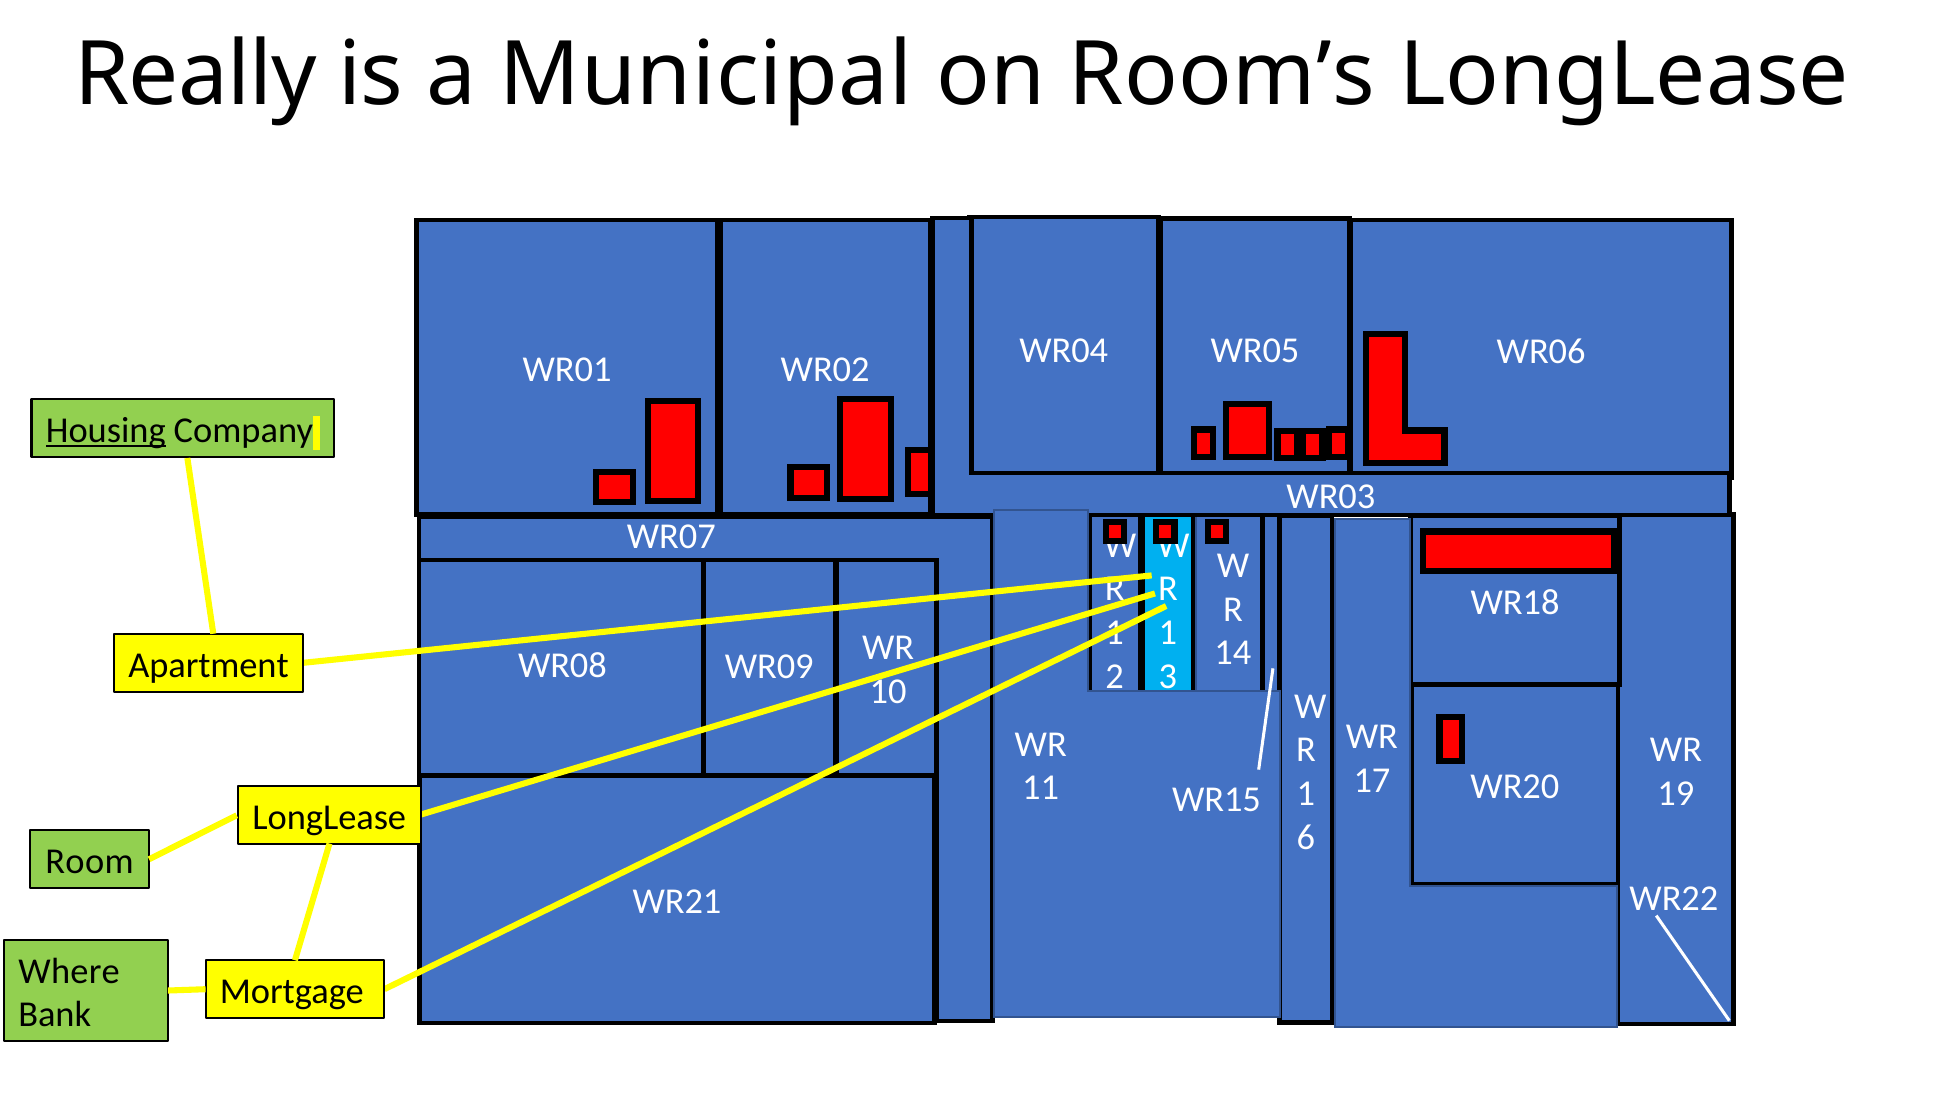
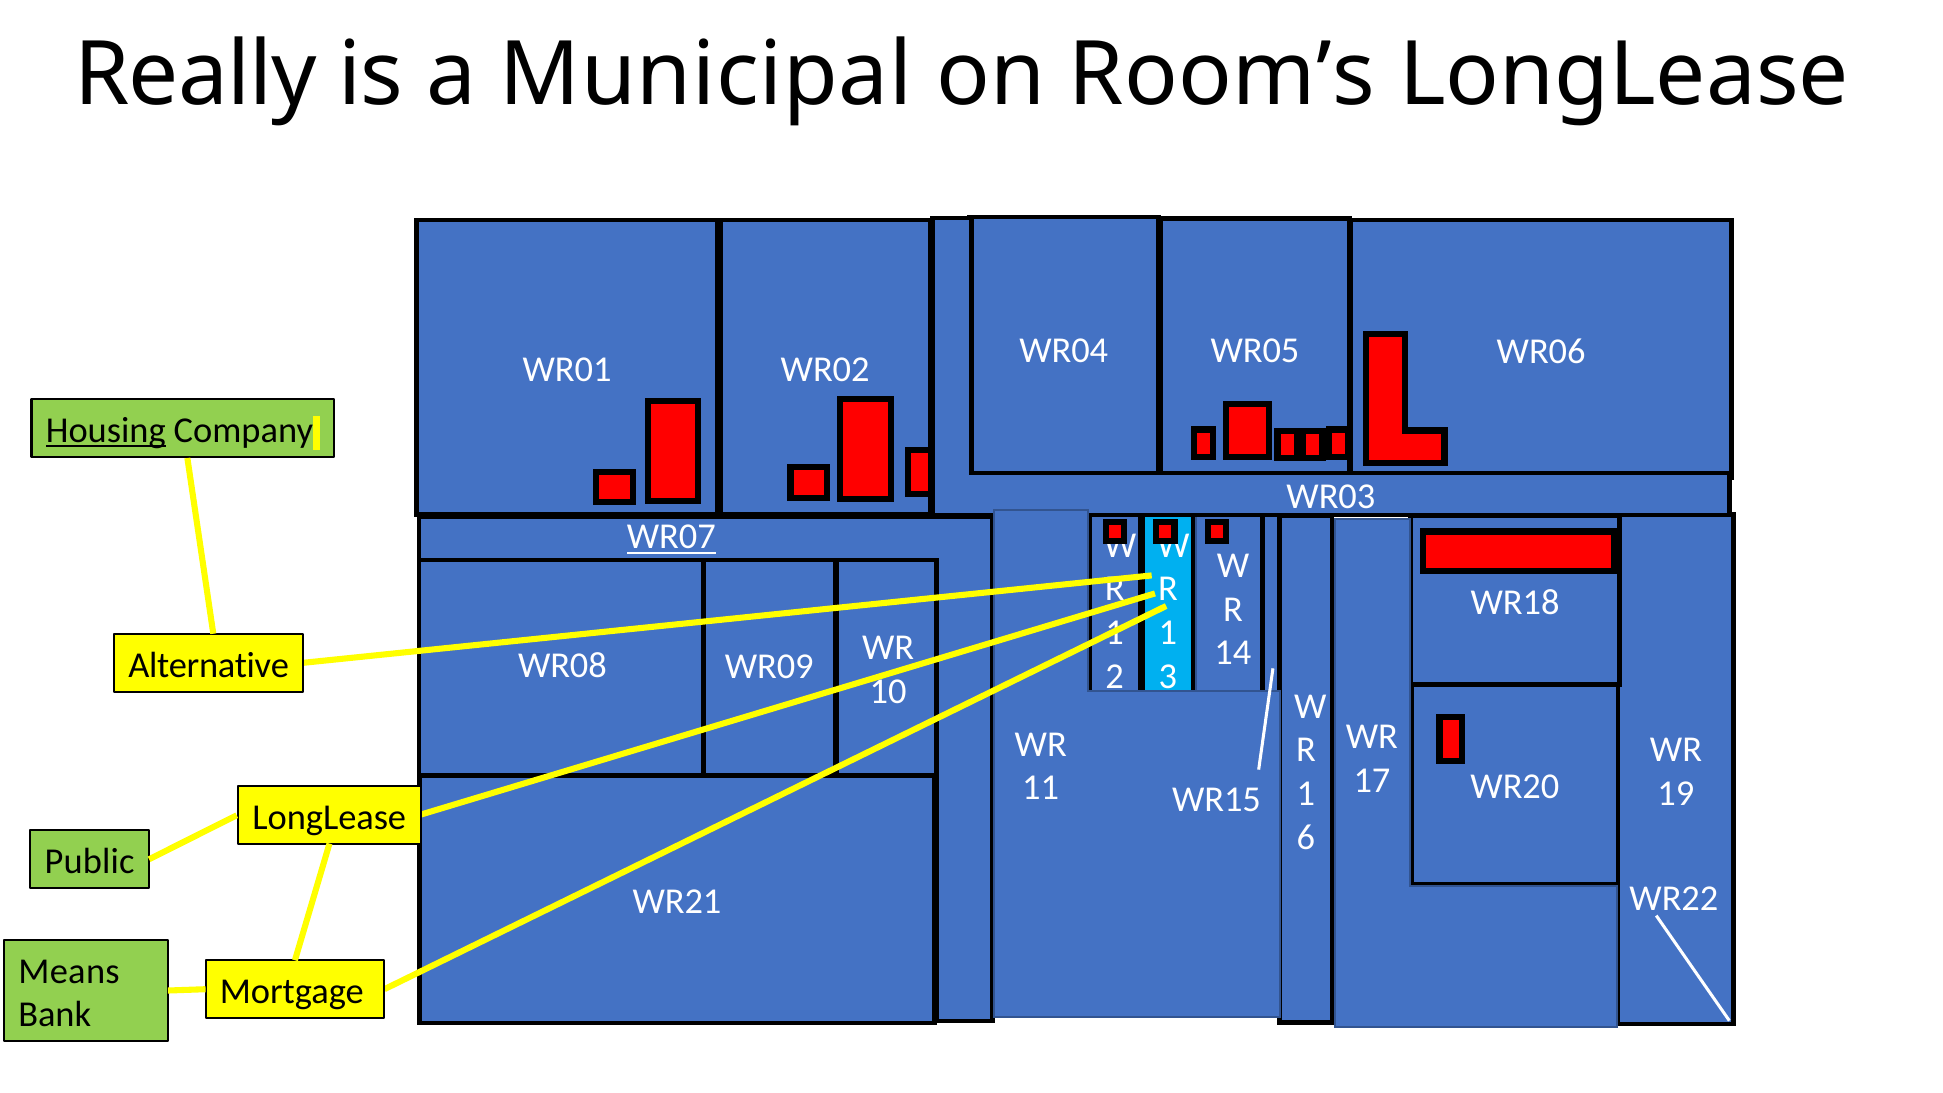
WR07 at (671, 537) underline: none -> present
Apartment: Apartment -> Alternative
Room: Room -> Public
Where: Where -> Means
